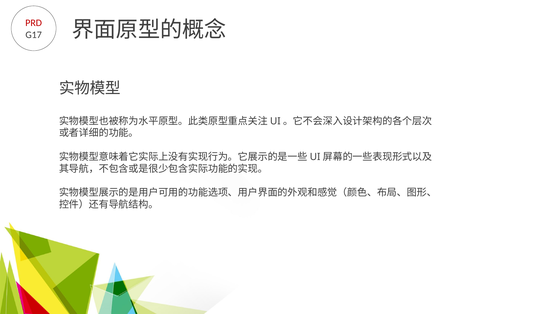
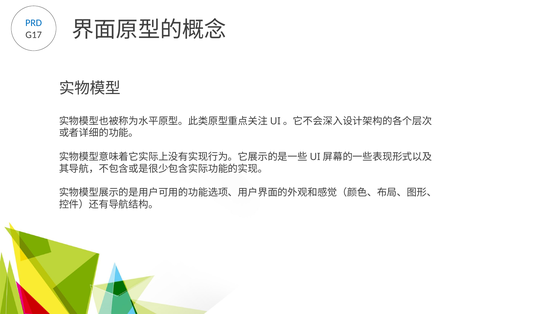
PRD colour: red -> blue
